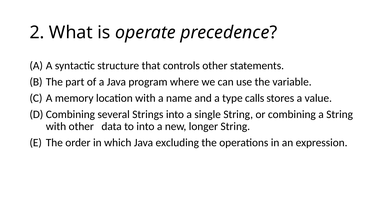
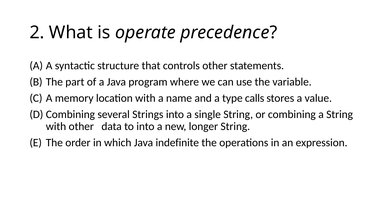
excluding: excluding -> indefinite
